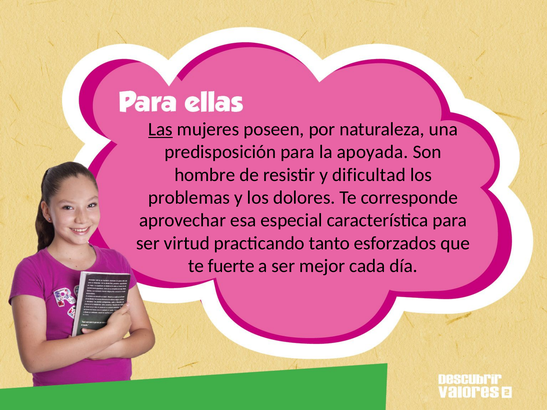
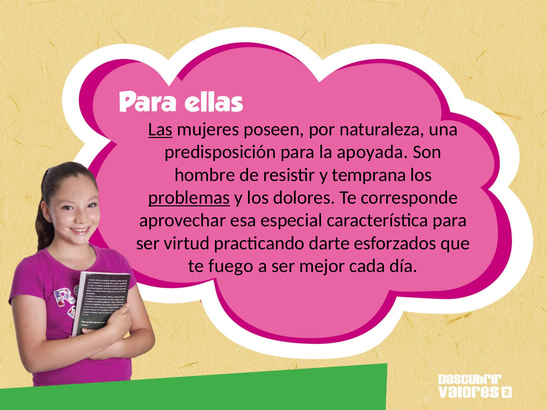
dificultad: dificultad -> temprana
problemas underline: none -> present
tanto: tanto -> darte
fuerte: fuerte -> fuego
